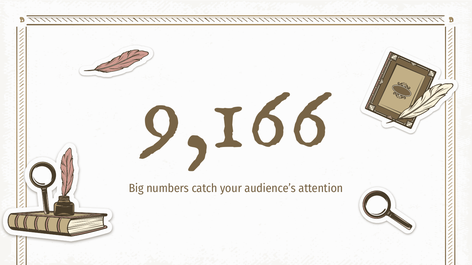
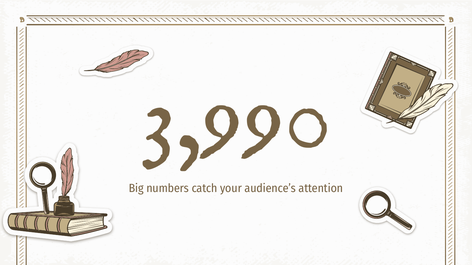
9,166: 9,166 -> 3,990
